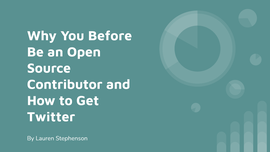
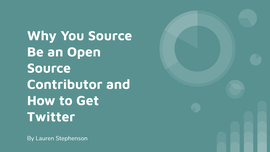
You Before: Before -> Source
